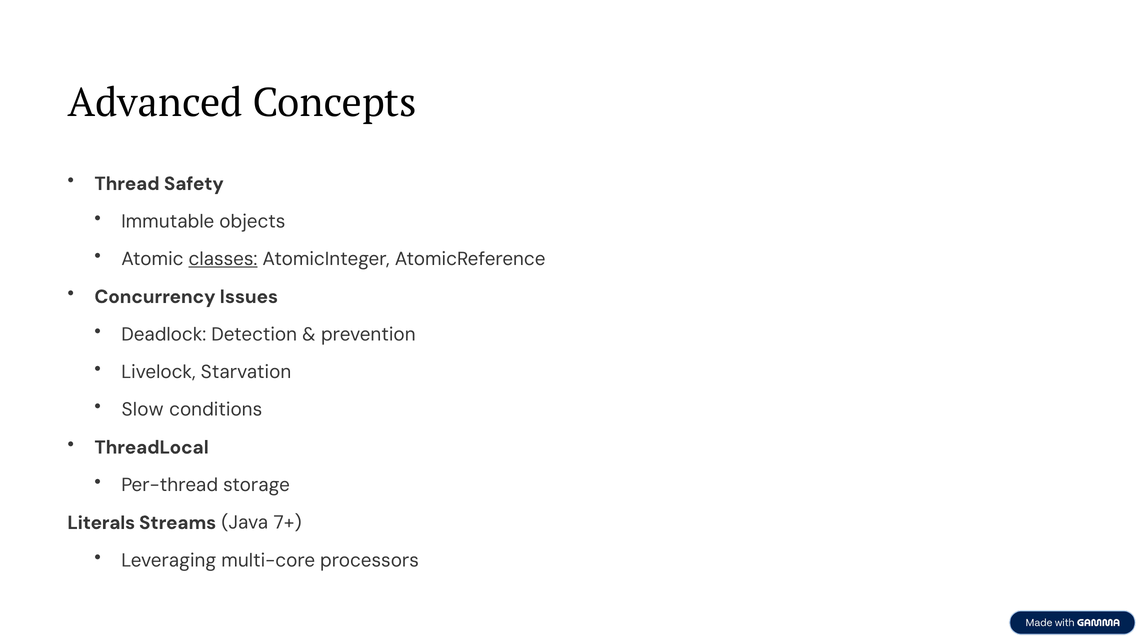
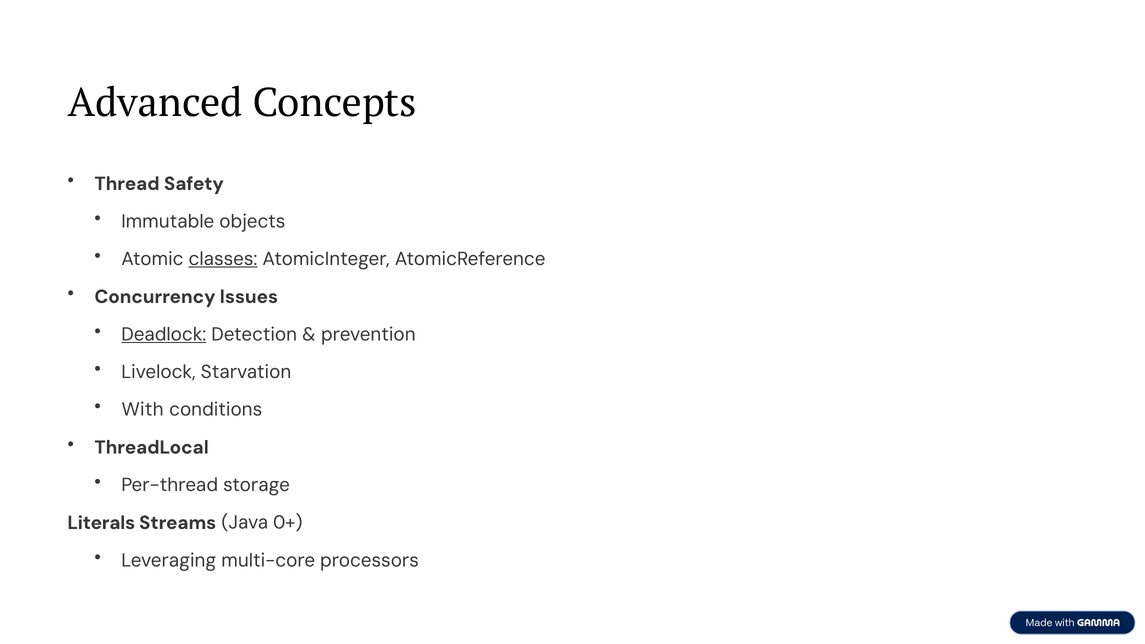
Deadlock underline: none -> present
Slow: Slow -> With
7+: 7+ -> 0+
